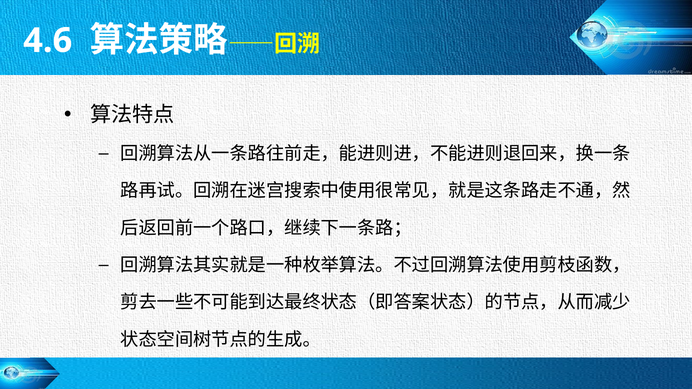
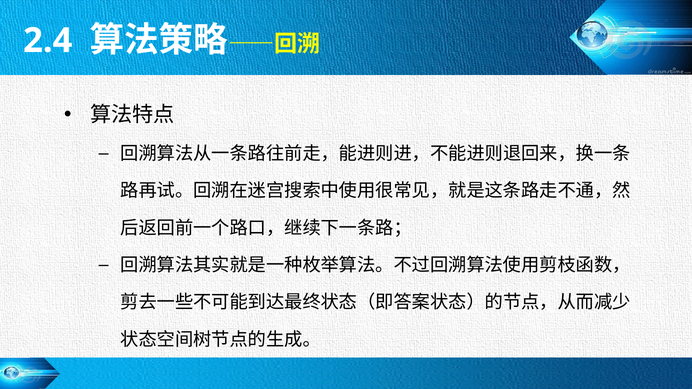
4.6: 4.6 -> 2.4
